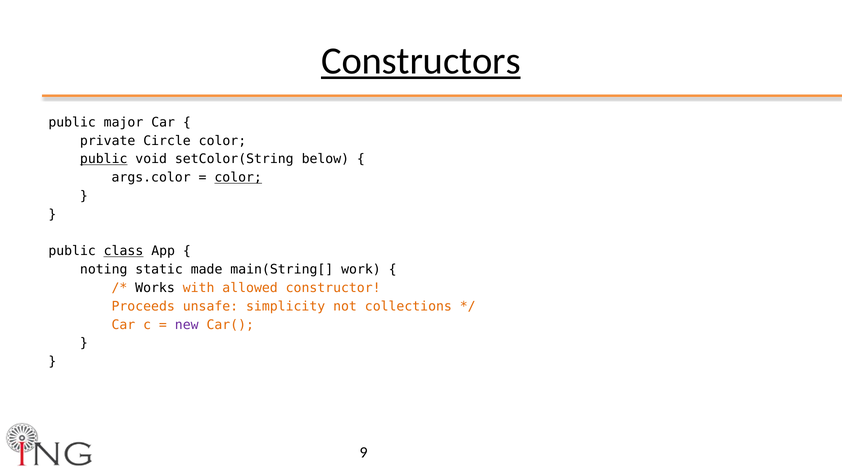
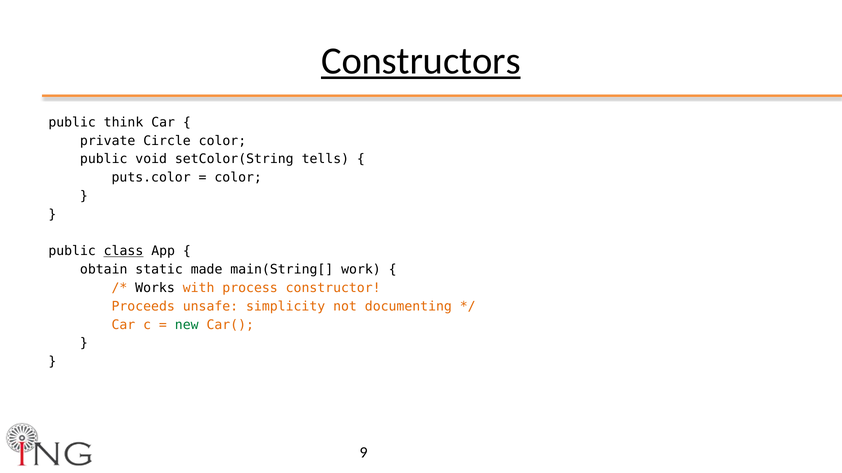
major: major -> think
public at (104, 159) underline: present -> none
below: below -> tells
args.color: args.color -> puts.color
color at (238, 178) underline: present -> none
noting: noting -> obtain
allowed: allowed -> process
collections: collections -> documenting
new colour: purple -> green
